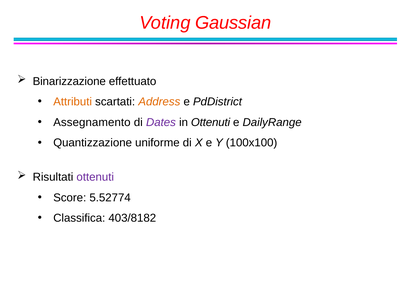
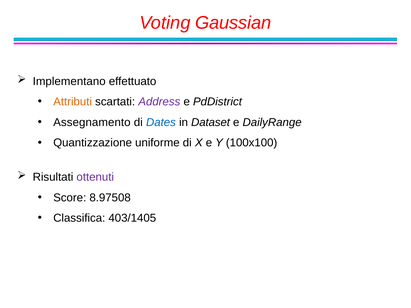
Binarizzazione: Binarizzazione -> Implementano
Address colour: orange -> purple
Dates colour: purple -> blue
in Ottenuti: Ottenuti -> Dataset
5.52774: 5.52774 -> 8.97508
403/8182: 403/8182 -> 403/1405
